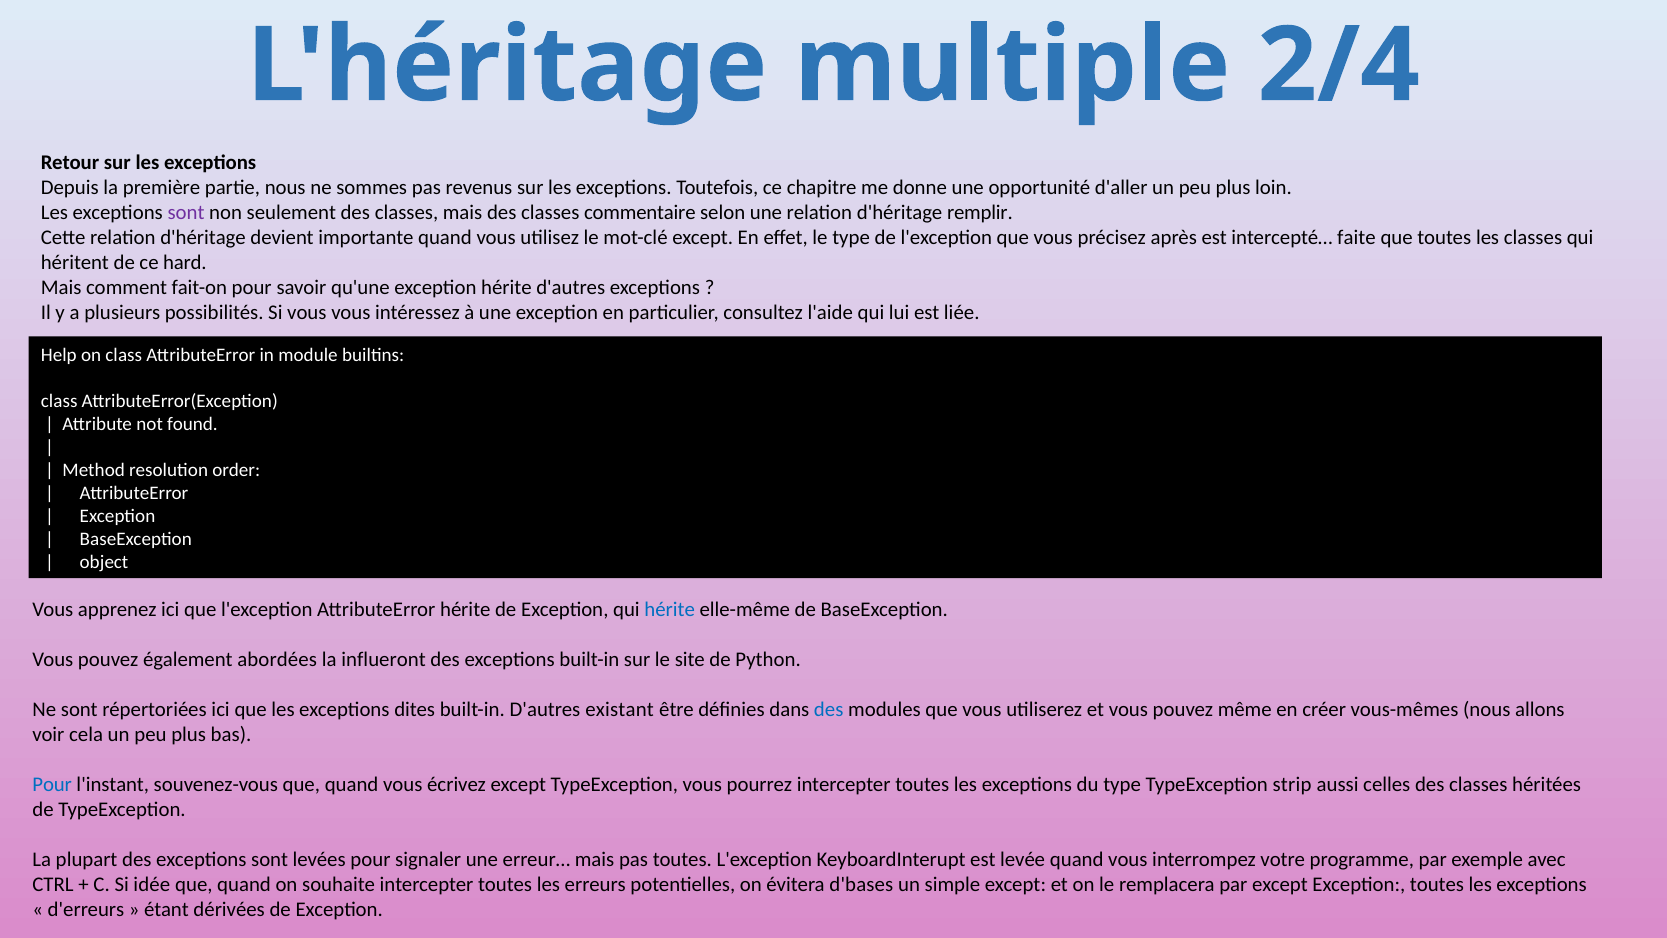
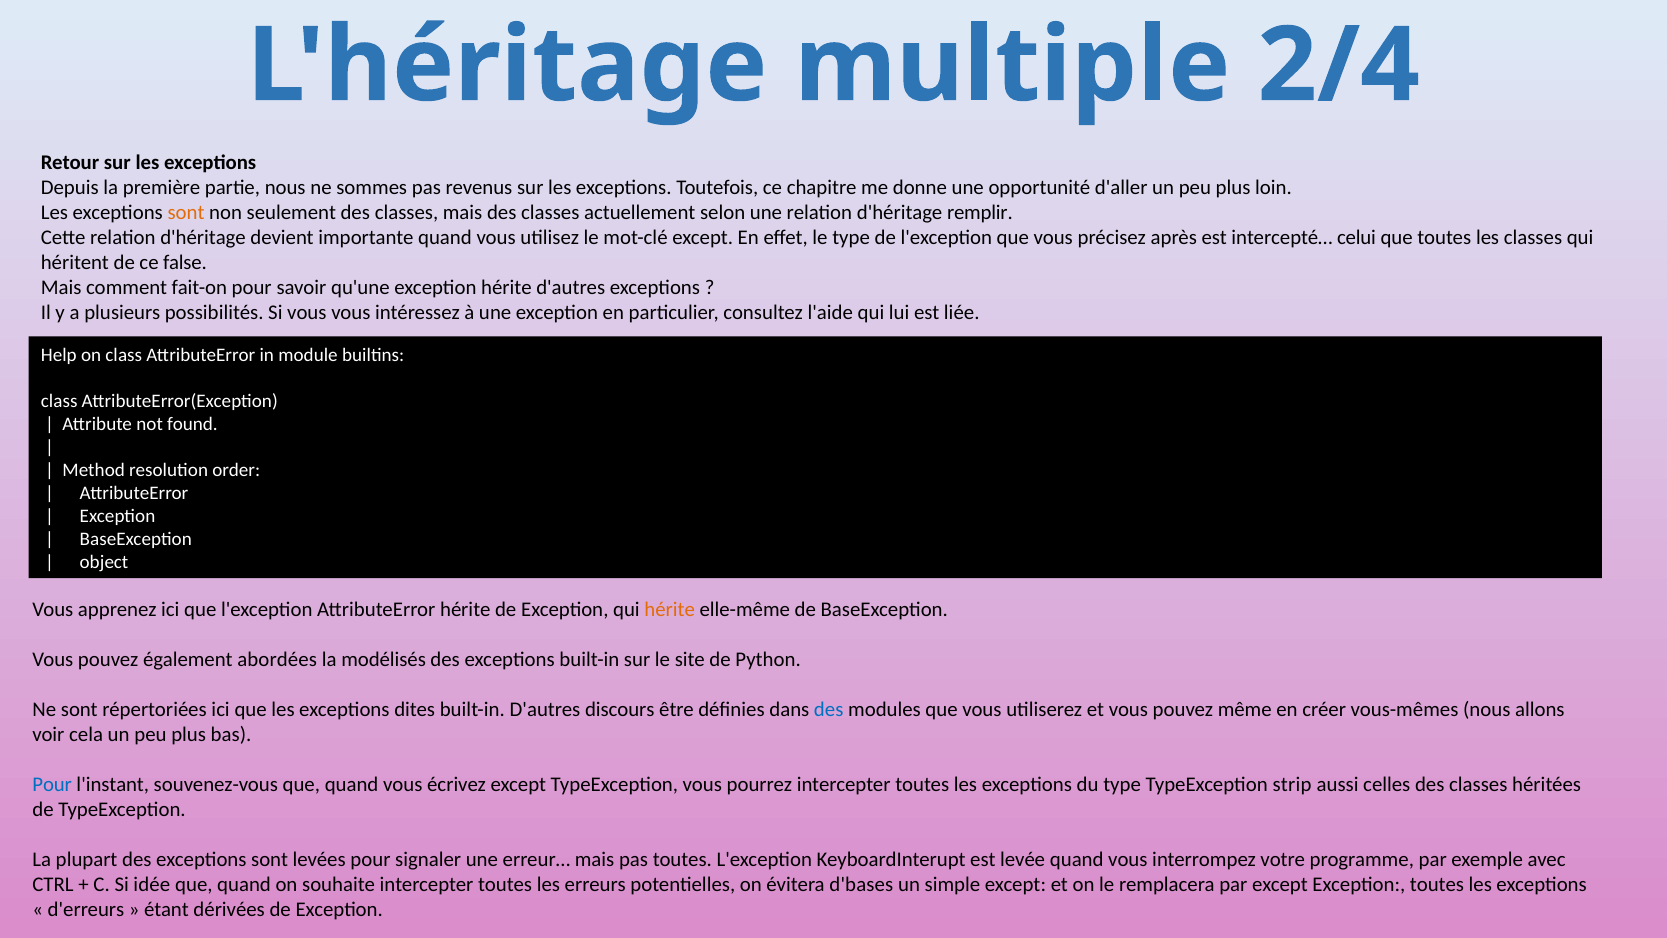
sont at (186, 212) colour: purple -> orange
commentaire: commentaire -> actuellement
faite: faite -> celui
hard: hard -> false
hérite at (670, 609) colour: blue -> orange
influeront: influeront -> modélisés
existant: existant -> discours
